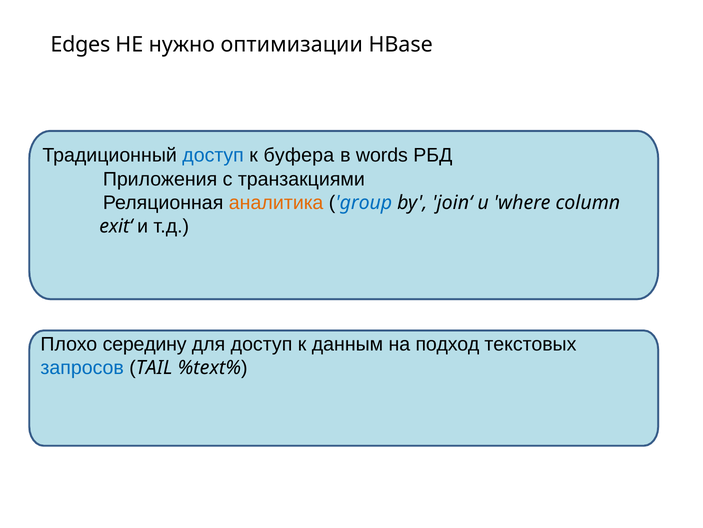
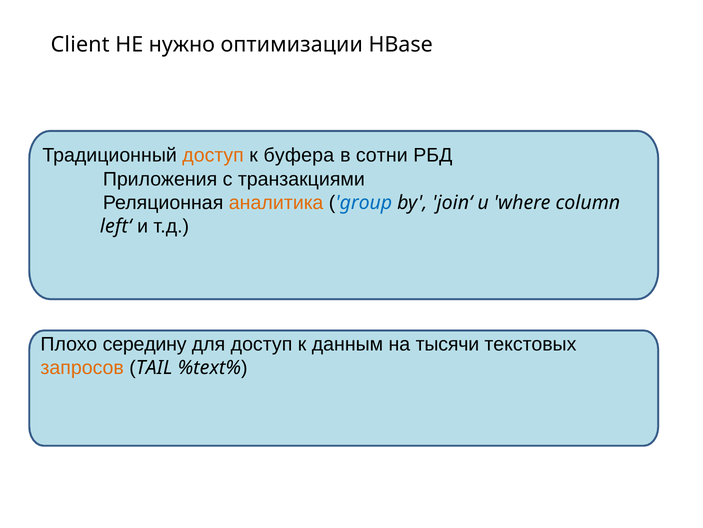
Edges: Edges -> Client
доступ at (213, 155) colour: blue -> orange
words: words -> сотни
exit‘: exit‘ -> left‘
подход: подход -> тысячи
запросов colour: blue -> orange
